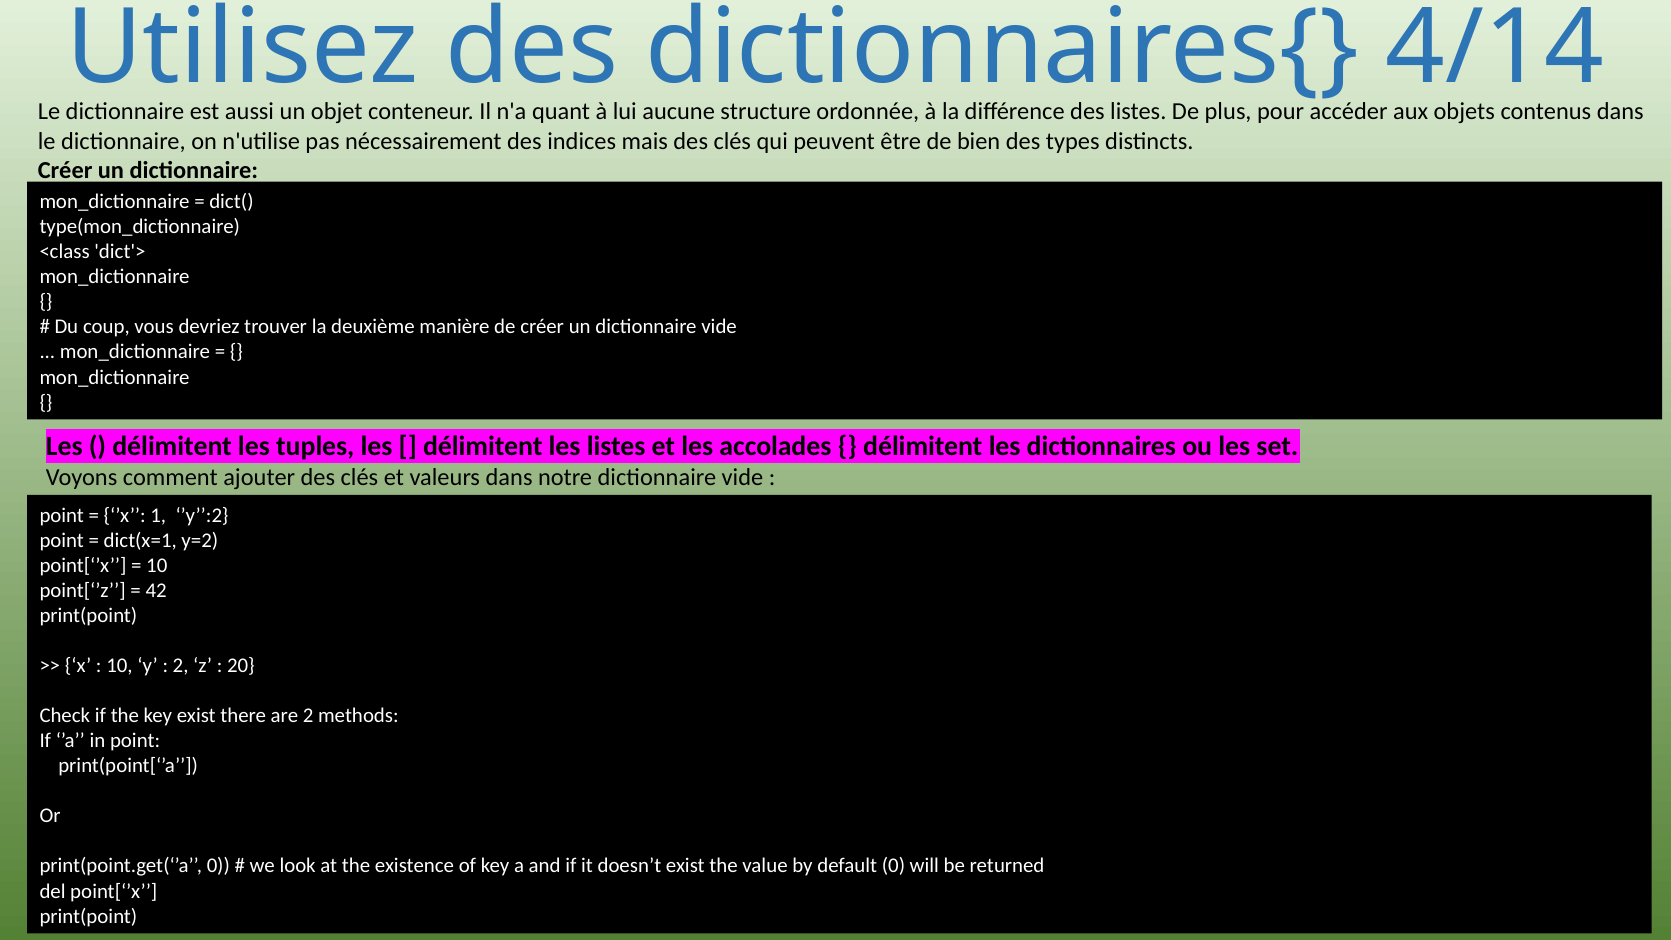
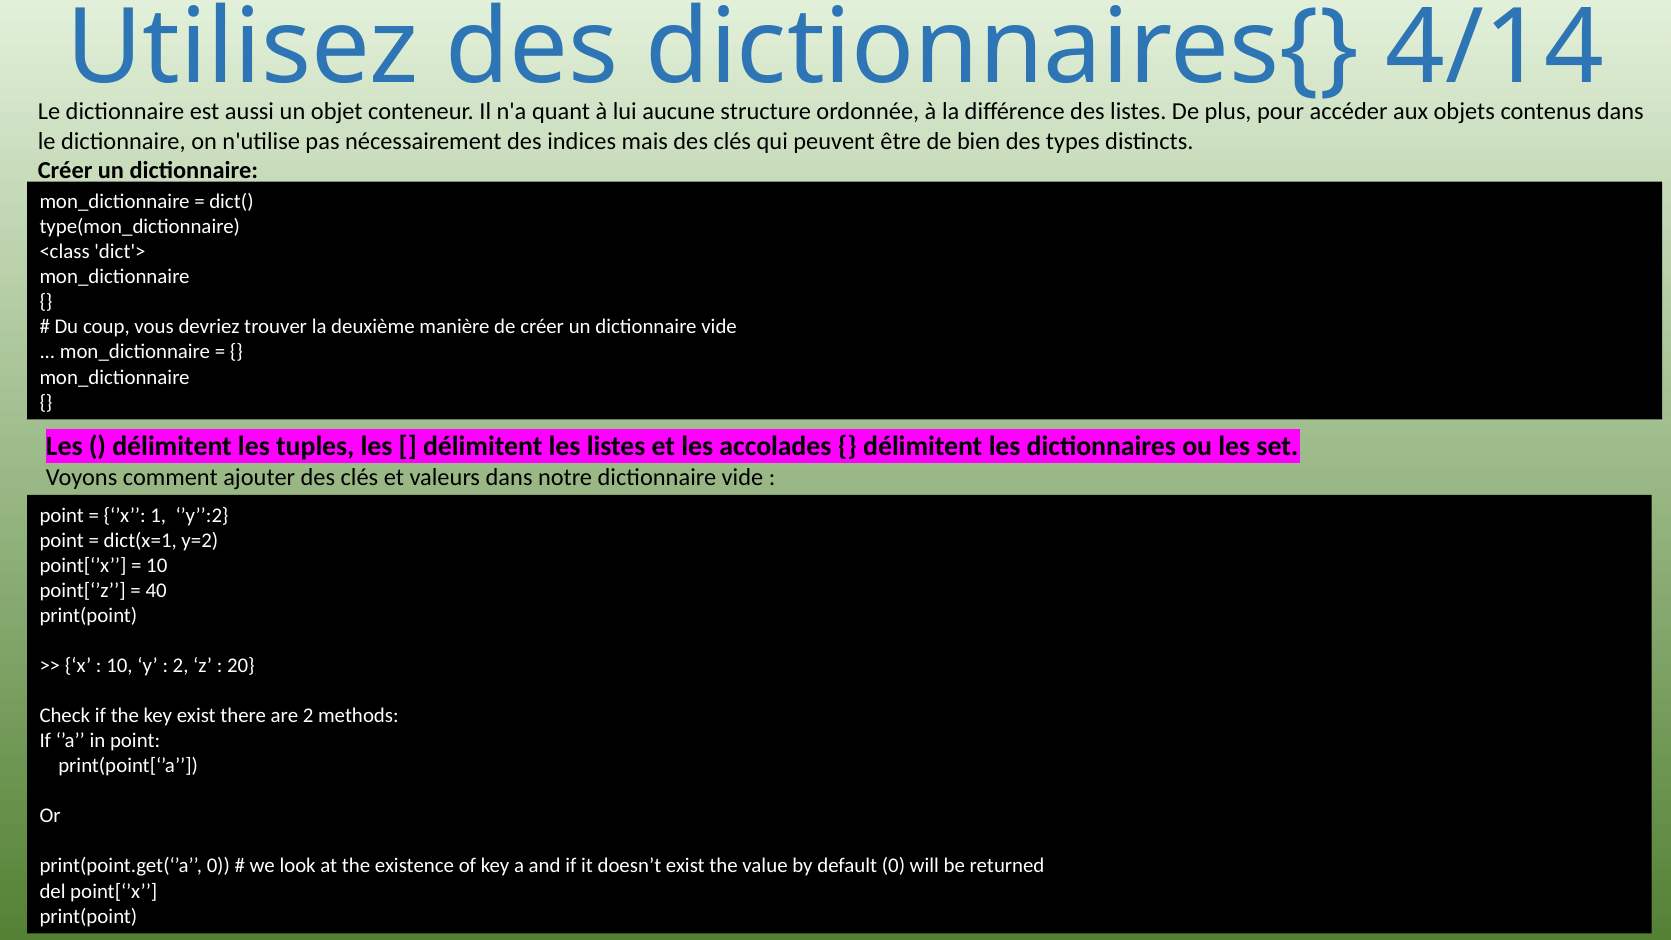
42: 42 -> 40
